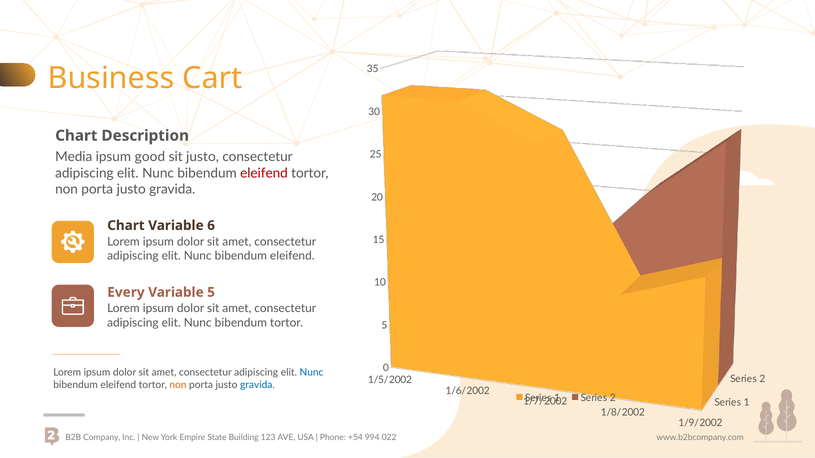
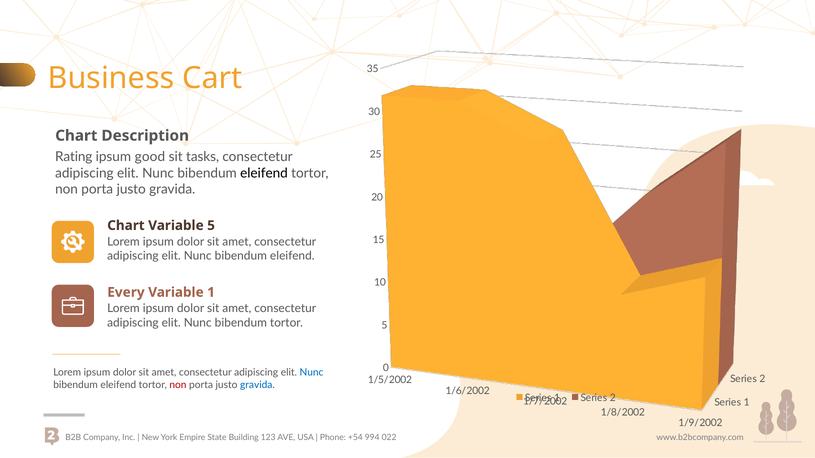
Media: Media -> Rating
sit justo: justo -> tasks
eleifend at (264, 173) colour: red -> black
Variable 6: 6 -> 5
Variable 5: 5 -> 1
non at (178, 385) colour: orange -> red
